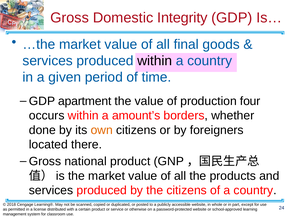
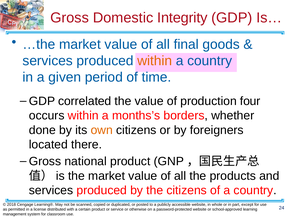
within at (155, 61) colour: black -> orange
apartment: apartment -> correlated
amount’s: amount’s -> months’s
